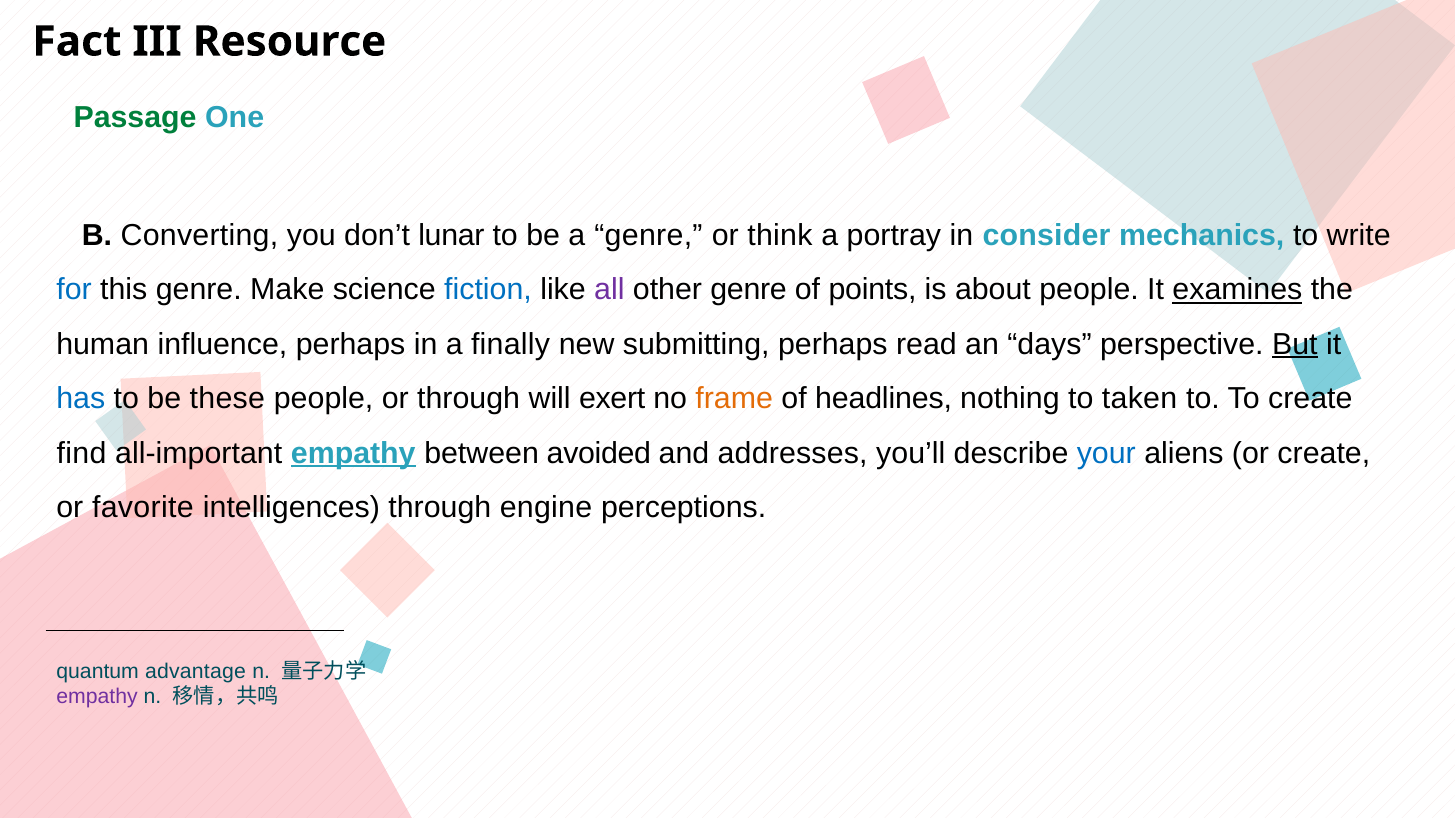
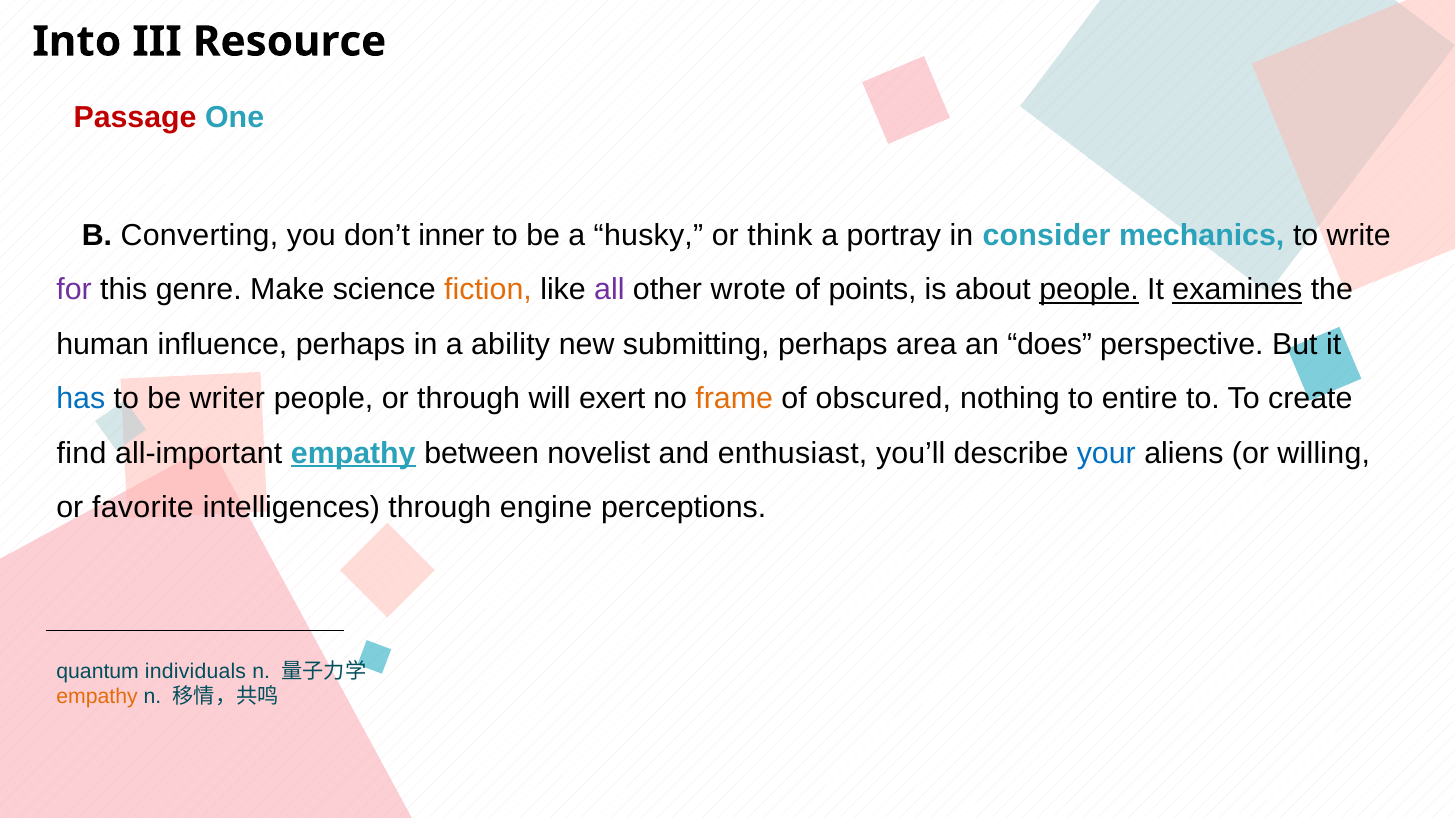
Fact: Fact -> Into
Passage colour: green -> red
lunar: lunar -> inner
a genre: genre -> husky
for colour: blue -> purple
fiction colour: blue -> orange
other genre: genre -> wrote
people at (1089, 290) underline: none -> present
finally: finally -> ability
read: read -> area
days: days -> does
But underline: present -> none
these: these -> writer
headlines: headlines -> obscured
taken: taken -> entire
avoided: avoided -> novelist
addresses: addresses -> enthusiast
or create: create -> willing
advantage: advantage -> individuals
empathy at (97, 697) colour: purple -> orange
